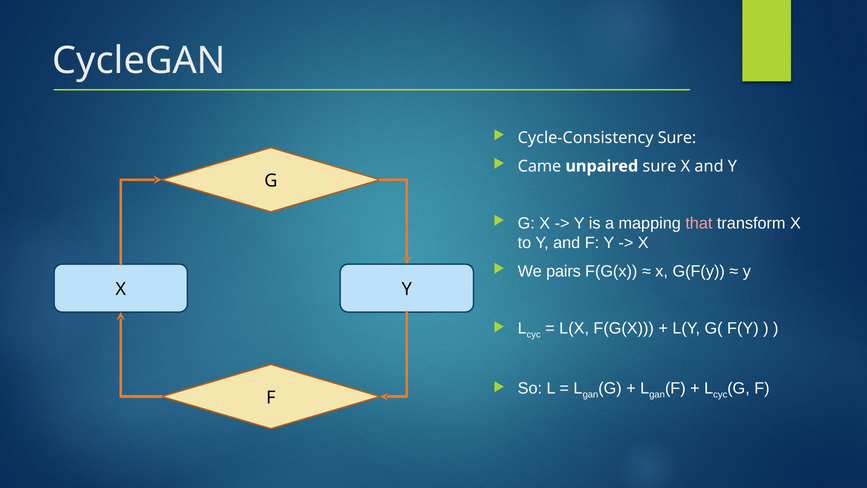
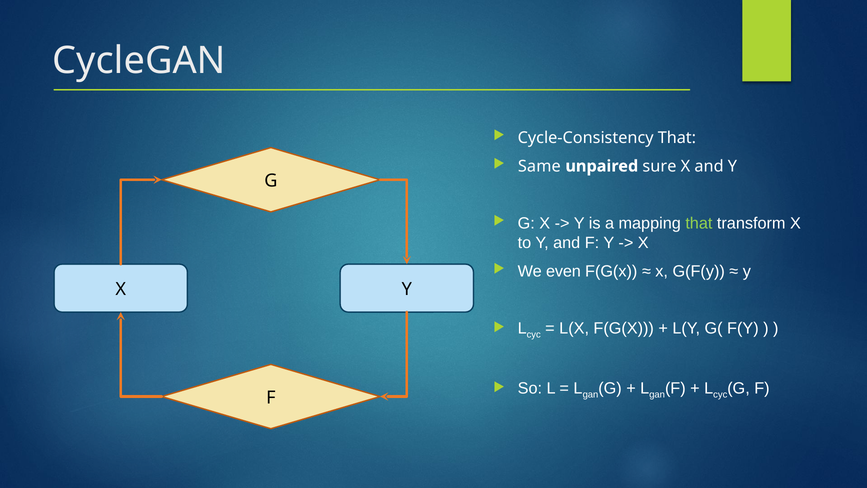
Cycle-Consistency Sure: Sure -> That
Came: Came -> Same
that at (699, 223) colour: pink -> light green
pairs: pairs -> even
